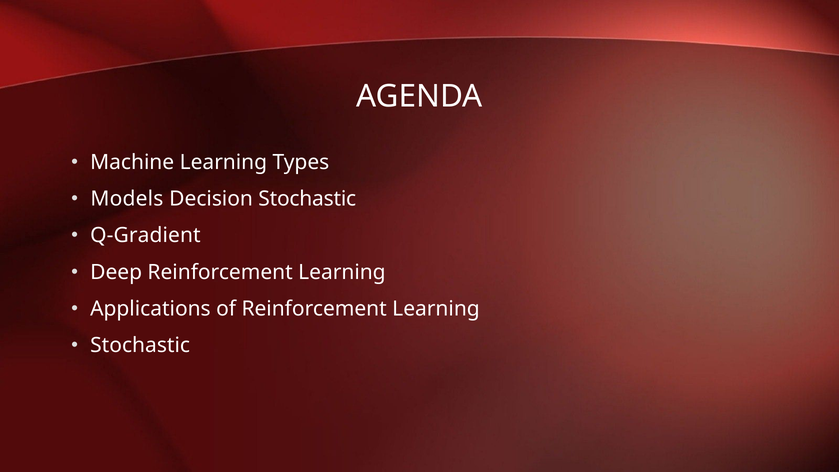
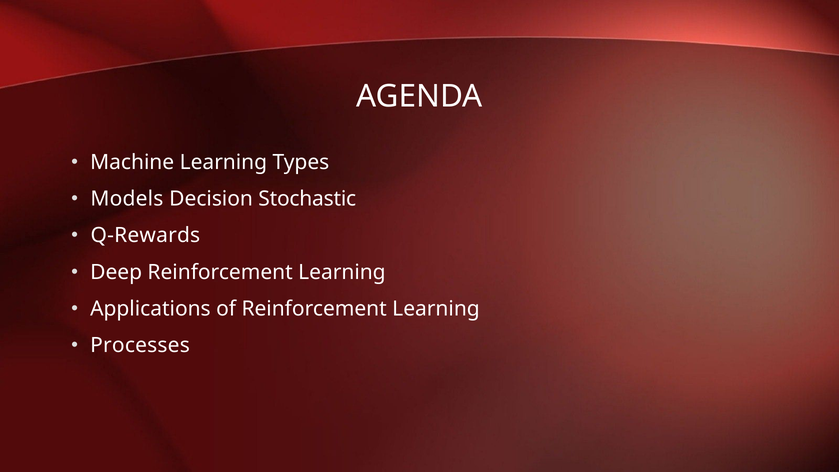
Q-Gradient: Q-Gradient -> Q-Rewards
Stochastic at (140, 345): Stochastic -> Processes
